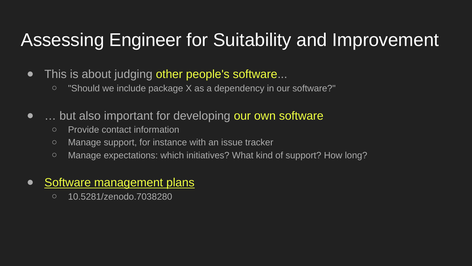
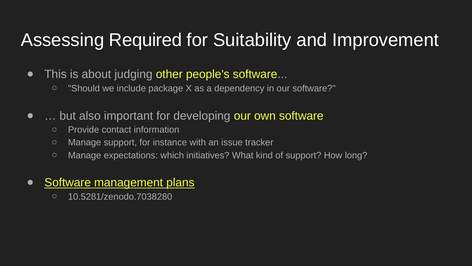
Engineer: Engineer -> Required
